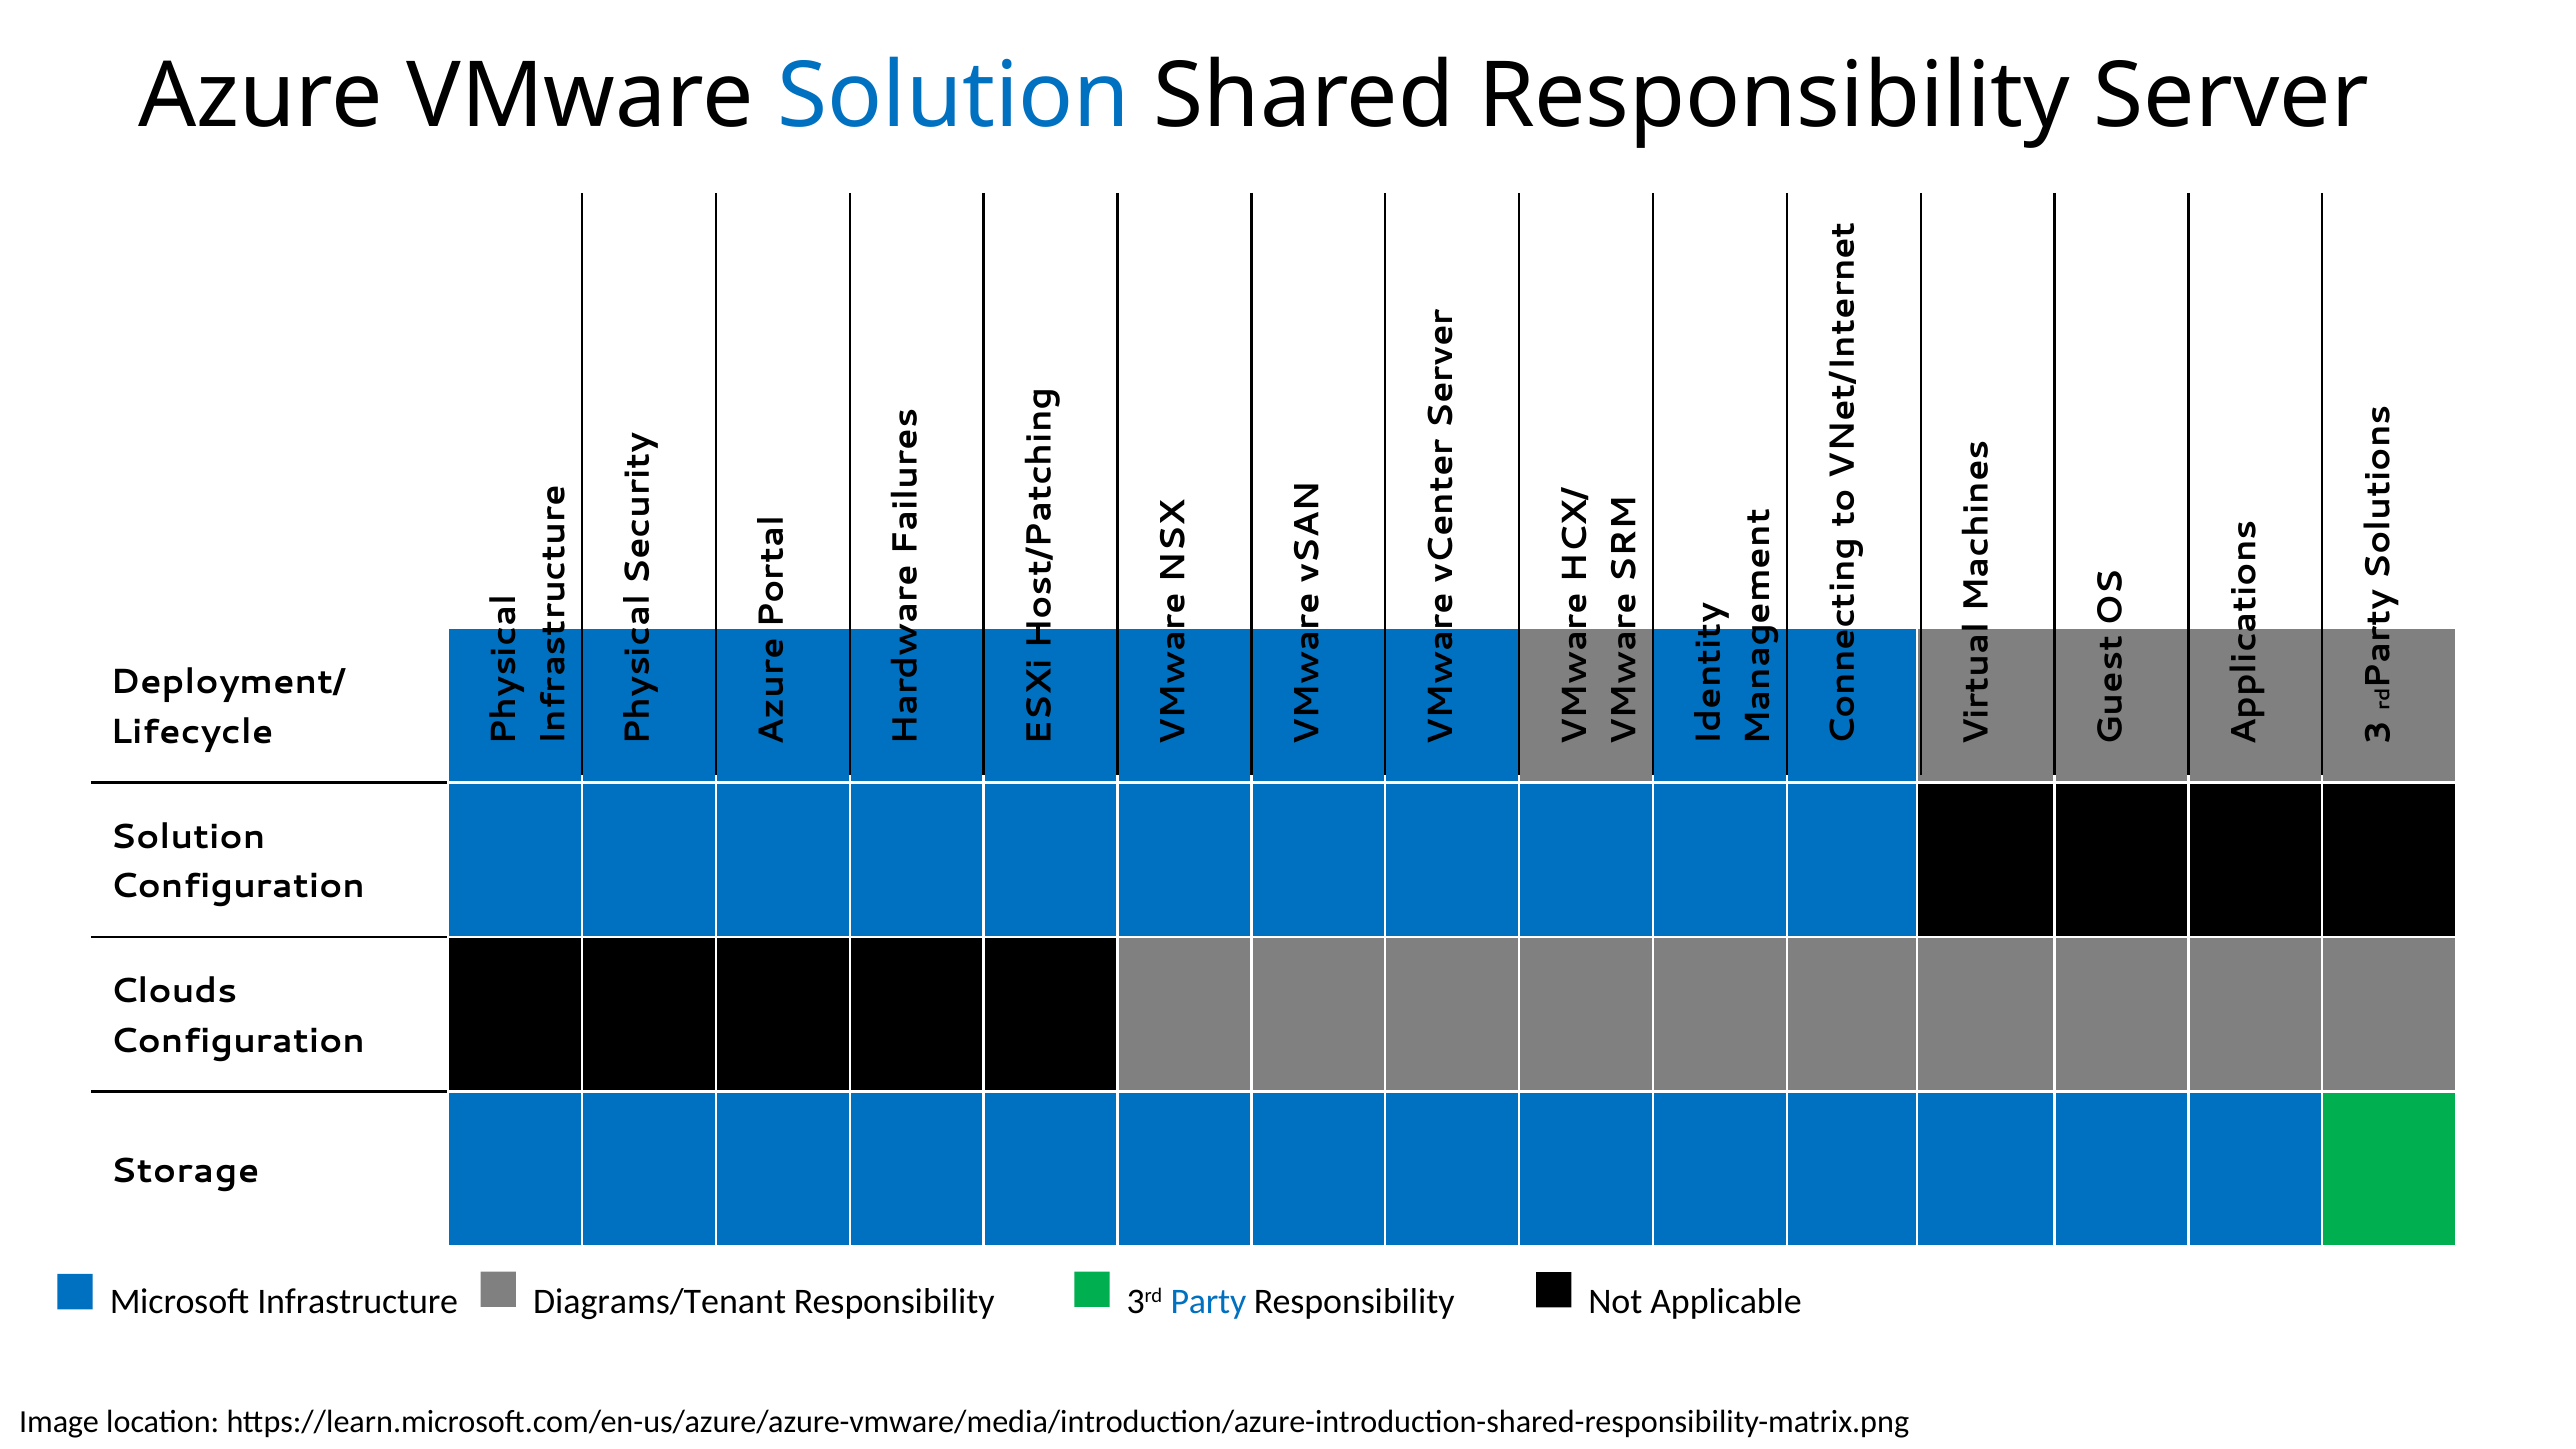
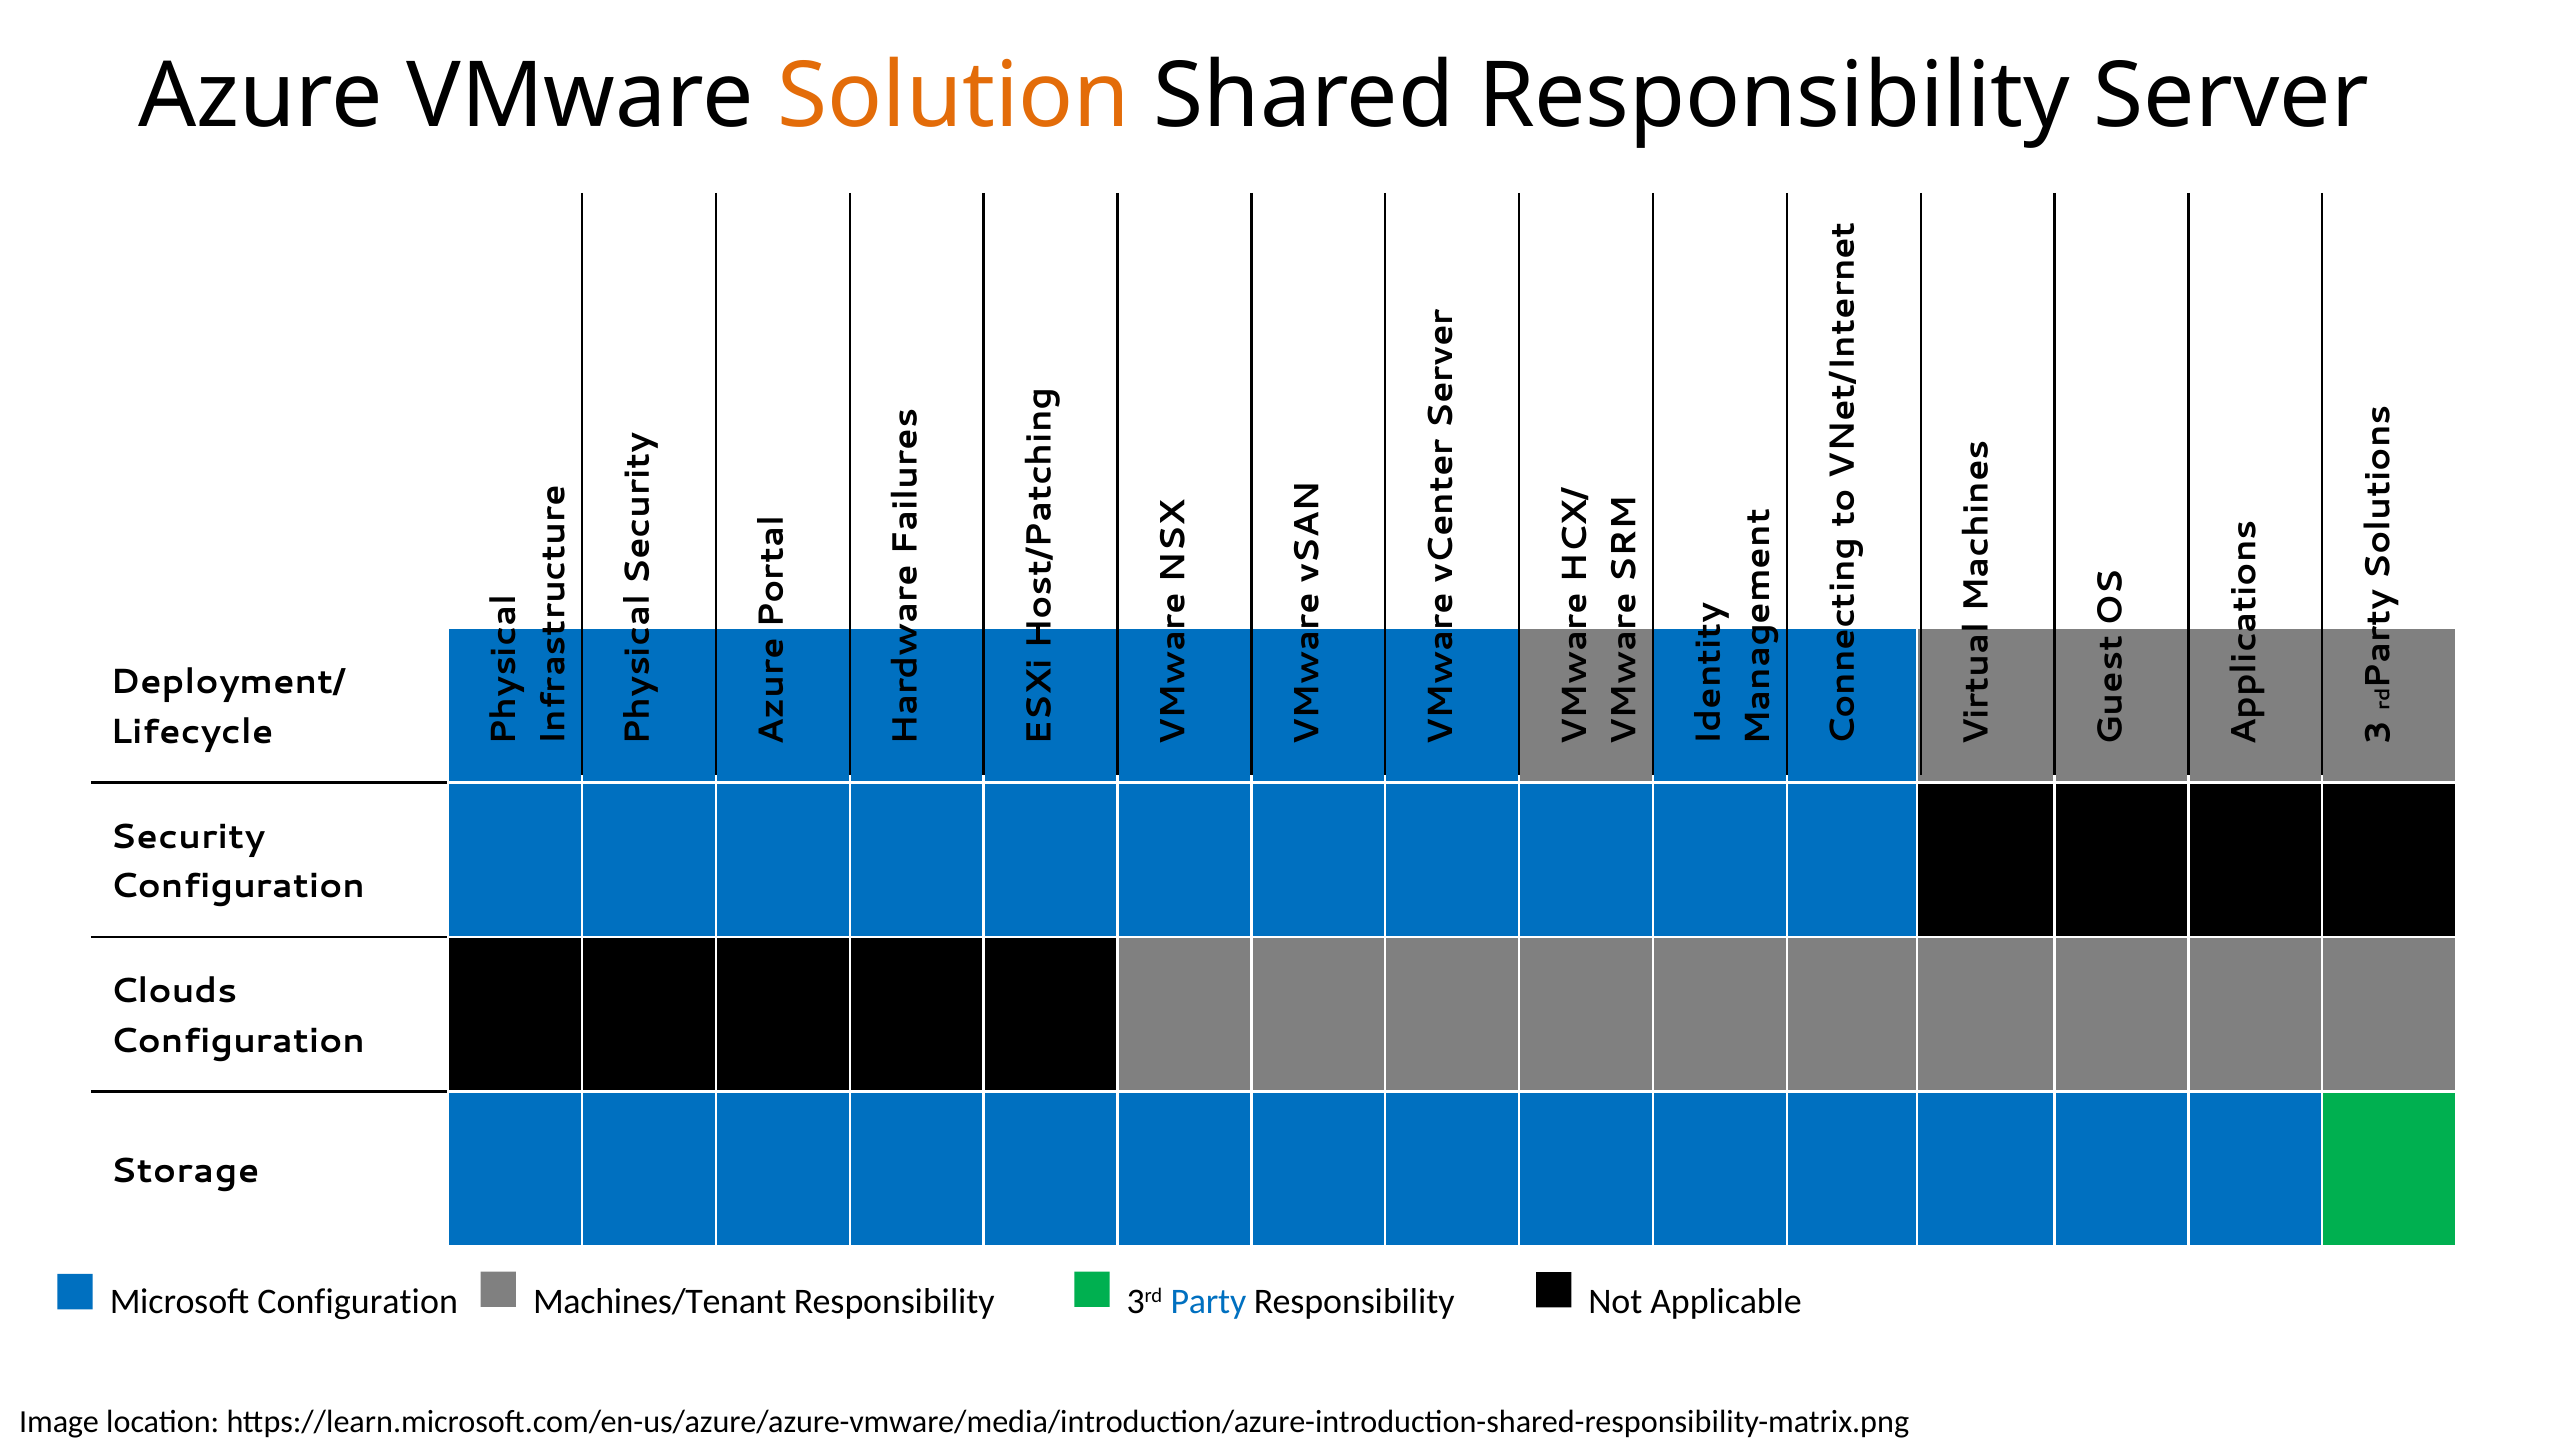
Solution at (954, 96) colour: blue -> orange
Solution at (188, 837): Solution -> Security
Microsoft Infrastructure: Infrastructure -> Configuration
Diagrams/Tenant: Diagrams/Tenant -> Machines/Tenant
